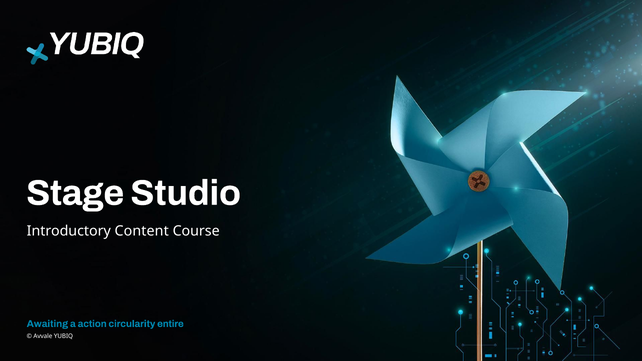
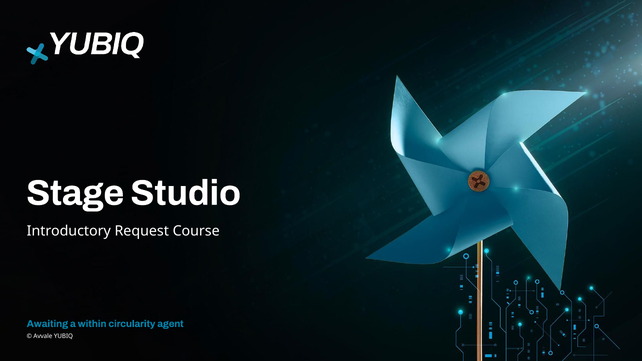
Content: Content -> Request
action: action -> within
entire: entire -> agent
